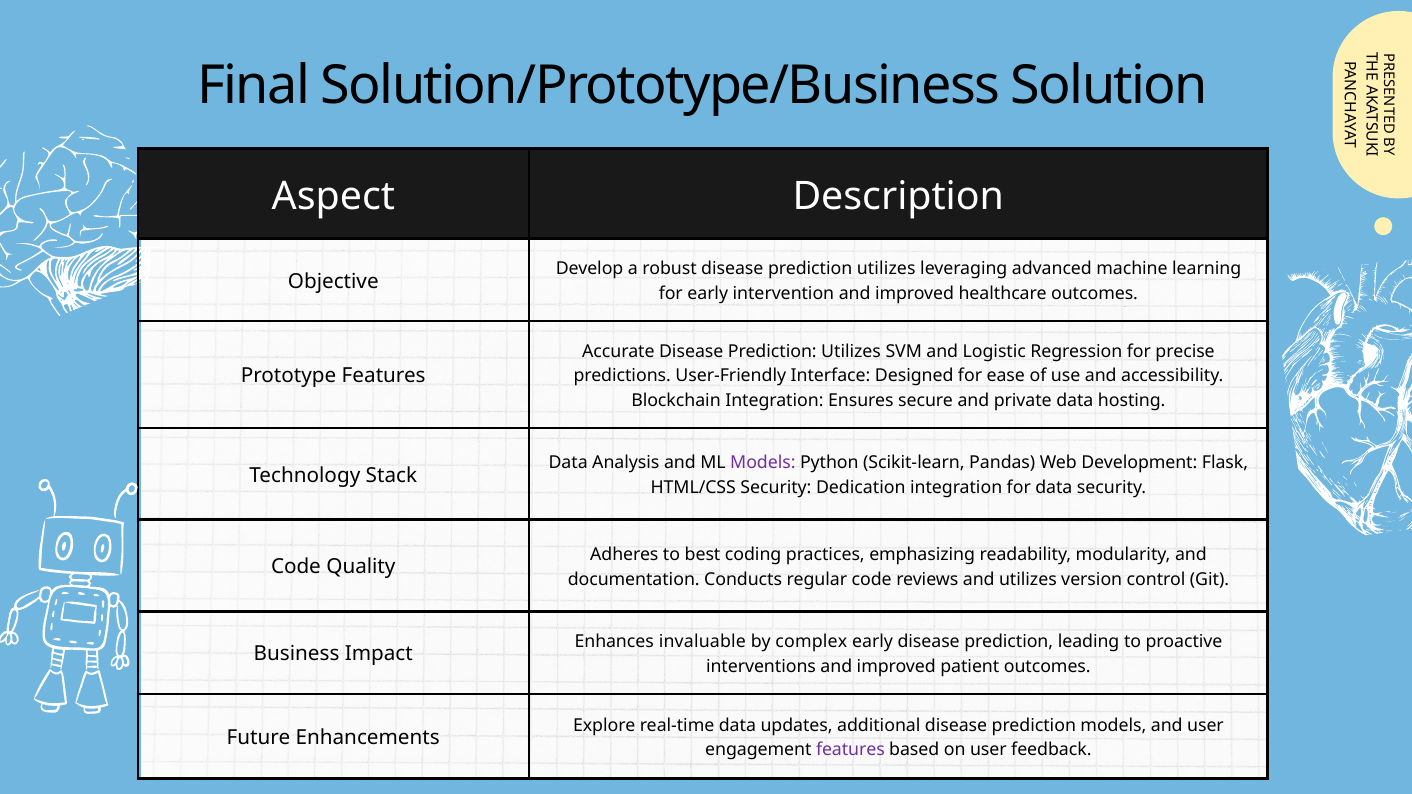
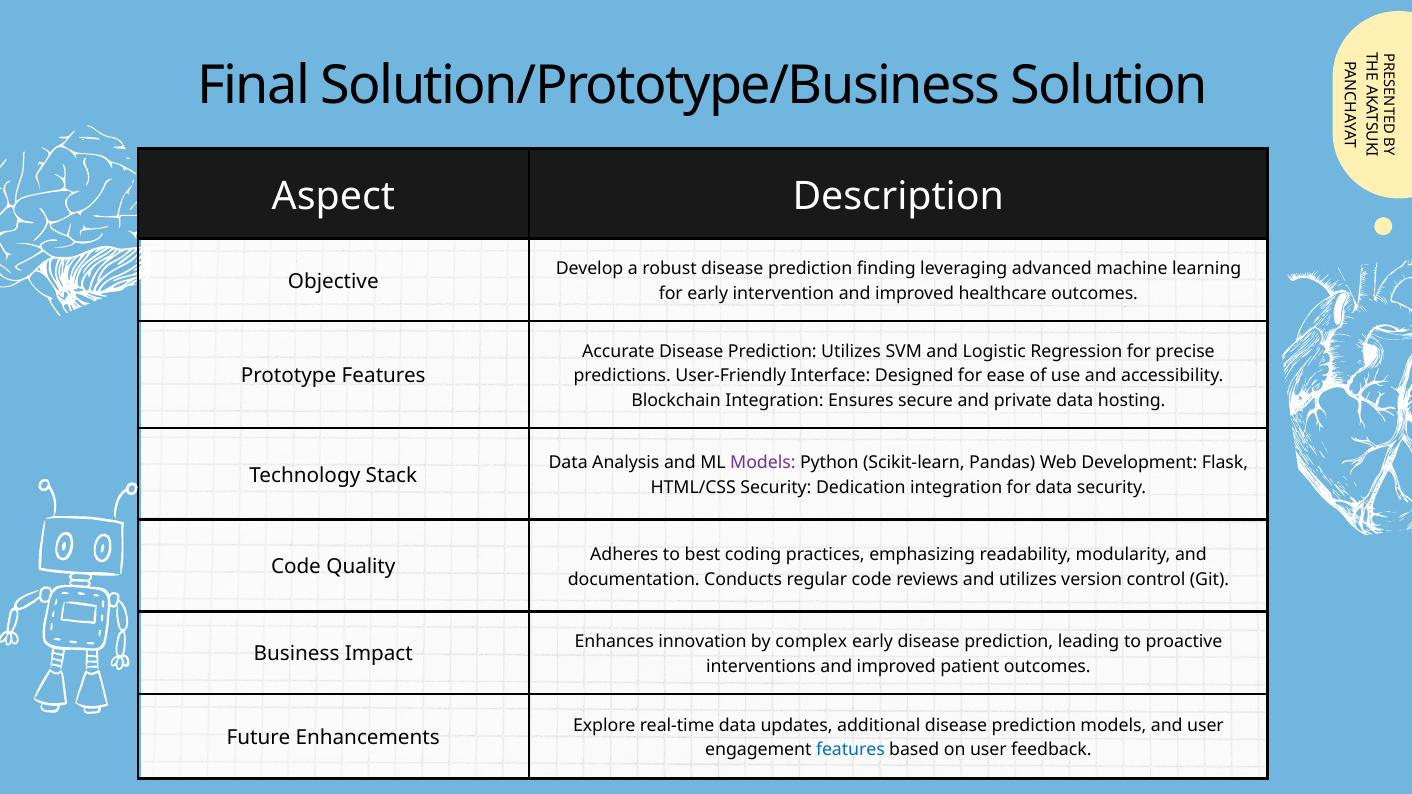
robust disease prediction utilizes: utilizes -> finding
invaluable: invaluable -> innovation
features at (850, 750) colour: purple -> blue
